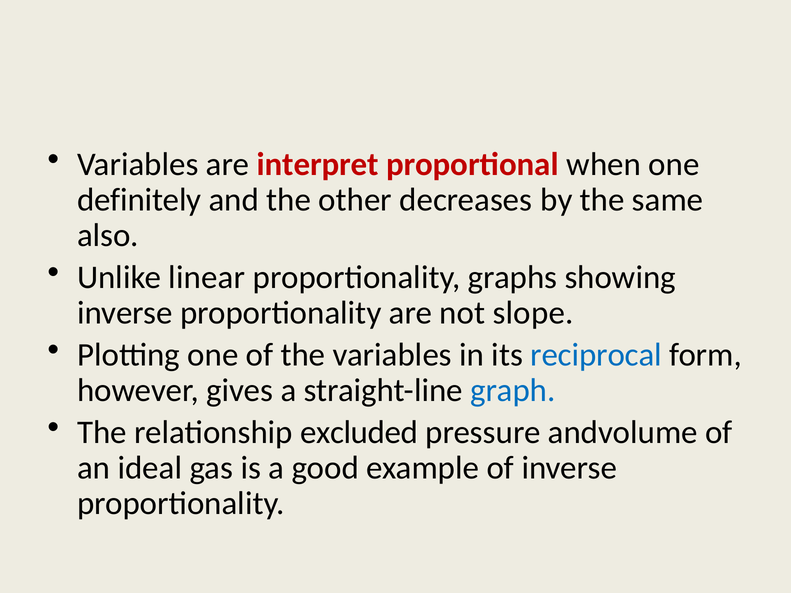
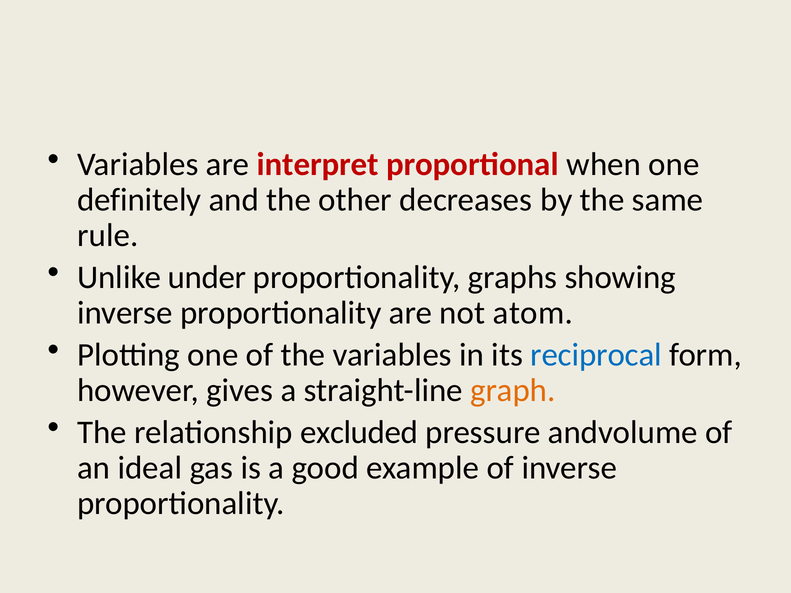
also: also -> rule
linear: linear -> under
slope: slope -> atom
graph colour: blue -> orange
